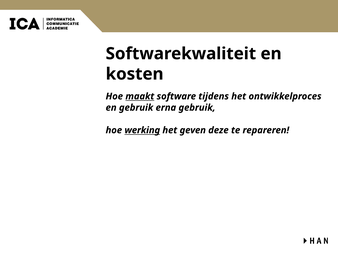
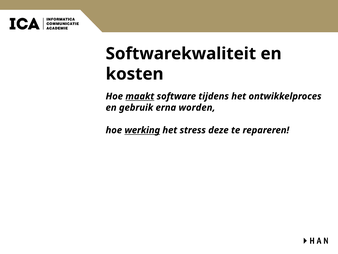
erna gebruik: gebruik -> worden
geven: geven -> stress
